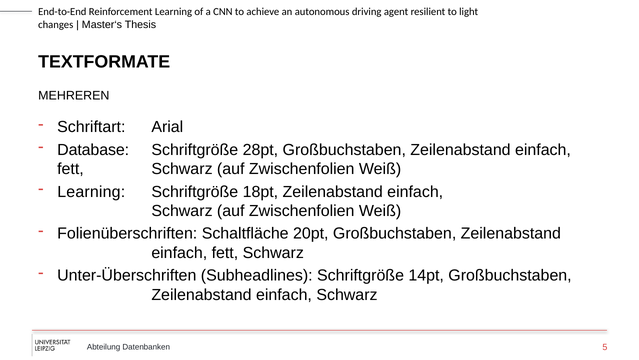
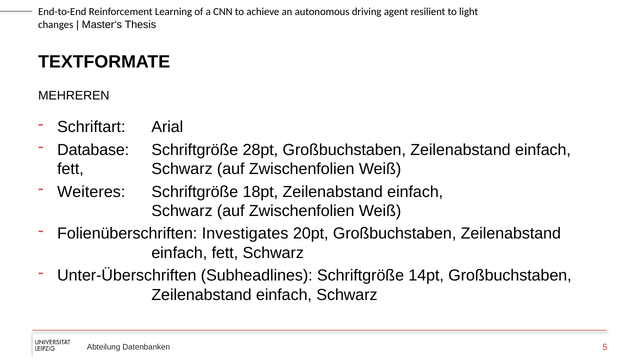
Learning at (91, 191): Learning -> Weiteres
Schaltfläche: Schaltfläche -> Investigates
